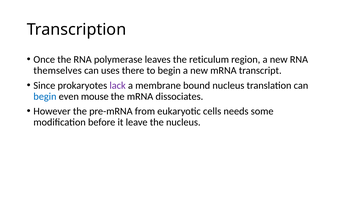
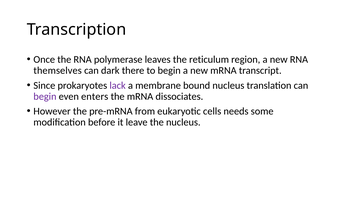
uses: uses -> dark
begin at (45, 96) colour: blue -> purple
mouse: mouse -> enters
